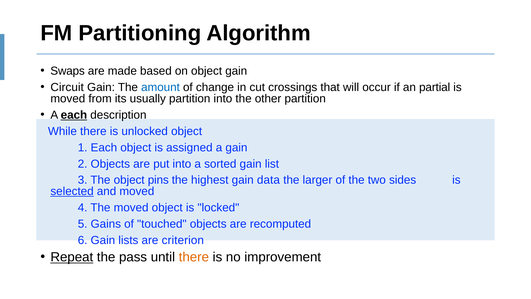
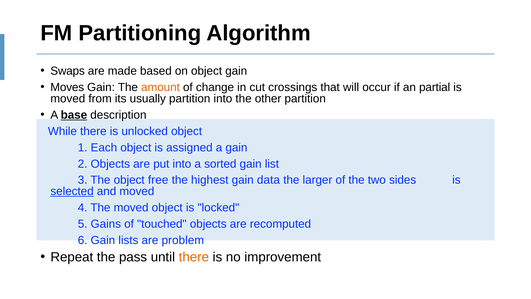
Circuit: Circuit -> Moves
amount colour: blue -> orange
A each: each -> base
pins: pins -> free
criterion: criterion -> problem
Repeat underline: present -> none
